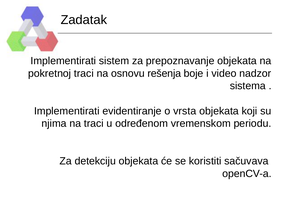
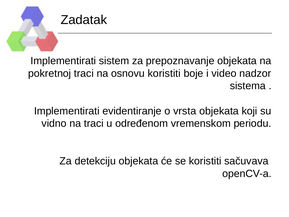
osnovu rešenja: rešenja -> koristiti
njima: njima -> vidno
